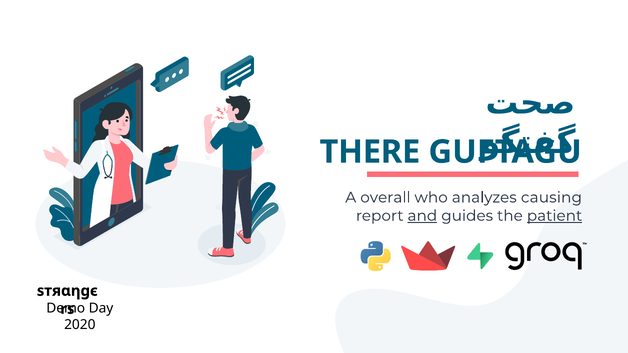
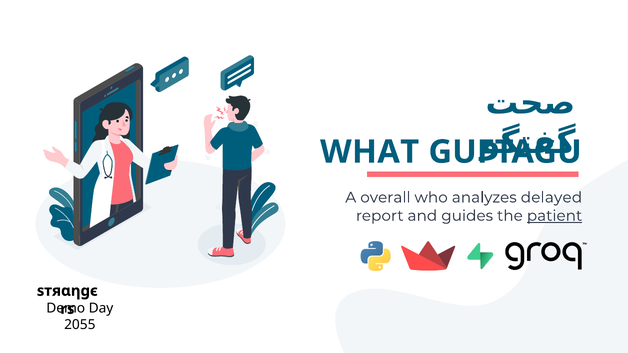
THERE: THERE -> WHAT
causing: causing -> delayed
and underline: present -> none
2020: 2020 -> 2055
